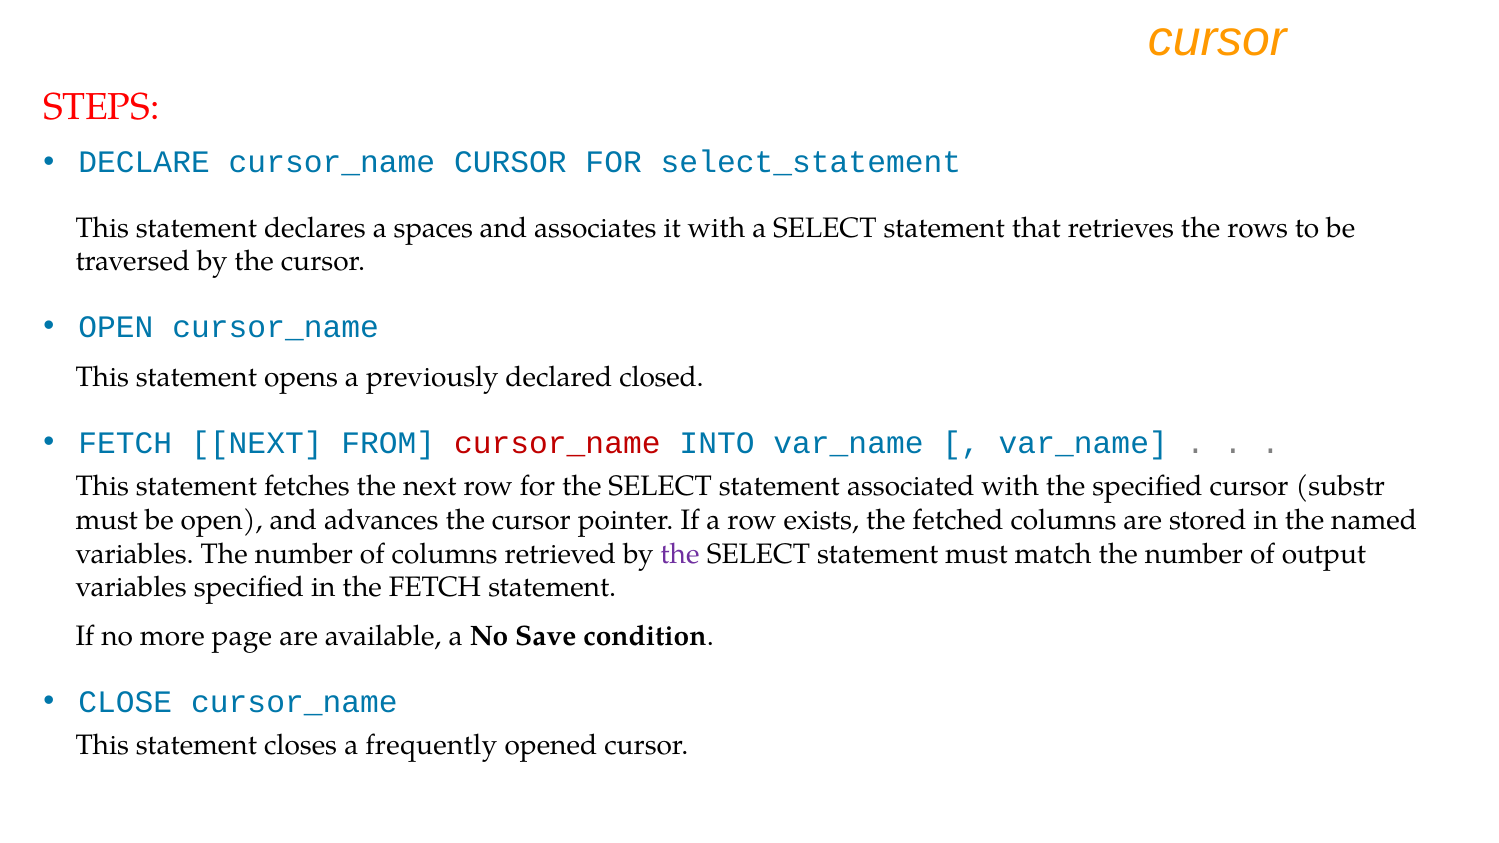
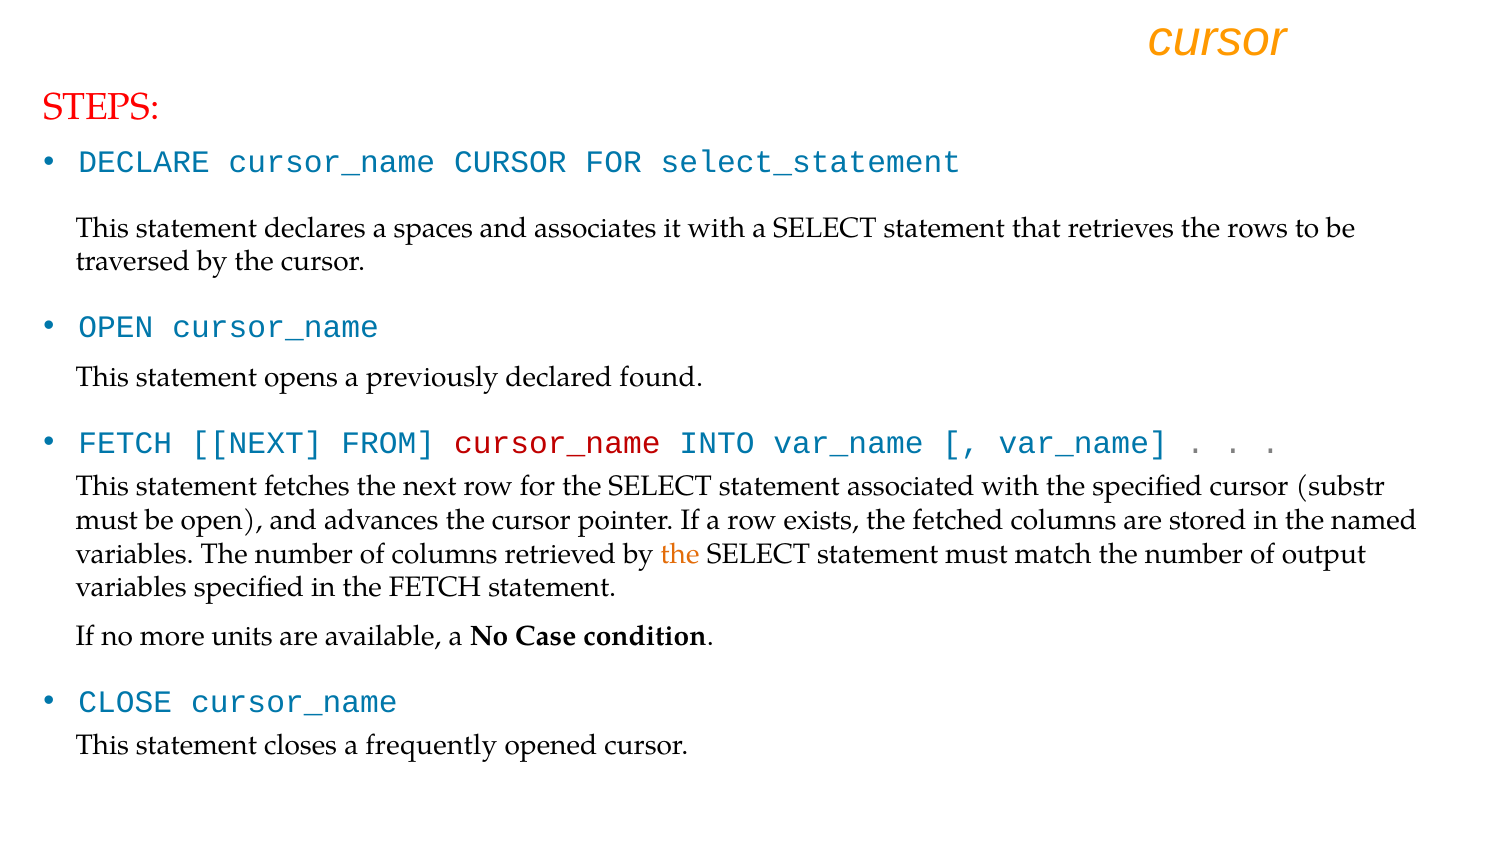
closed: closed -> found
the at (680, 554) colour: purple -> orange
page: page -> units
Save: Save -> Case
